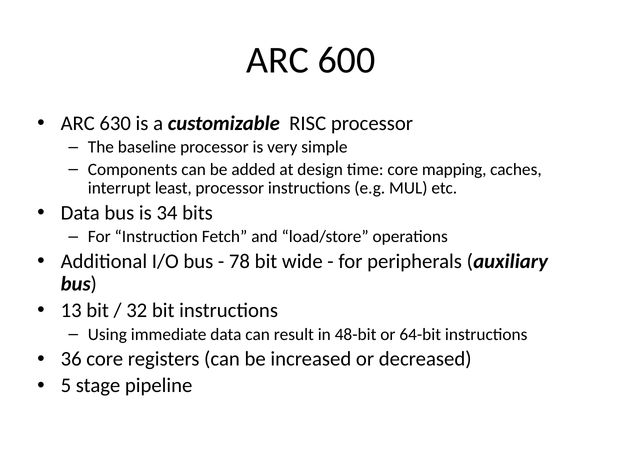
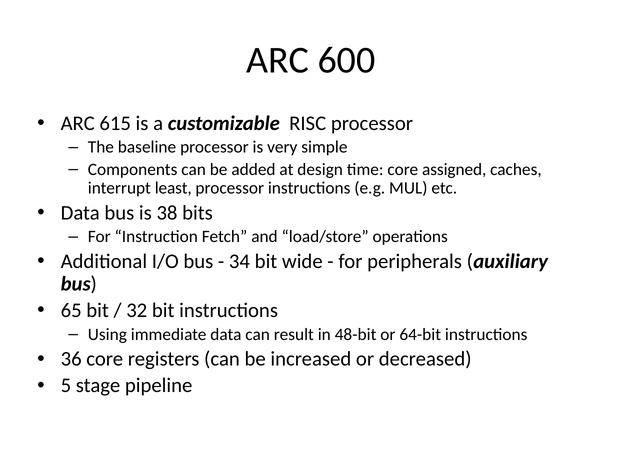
630: 630 -> 615
mapping: mapping -> assigned
34: 34 -> 38
78: 78 -> 34
13: 13 -> 65
